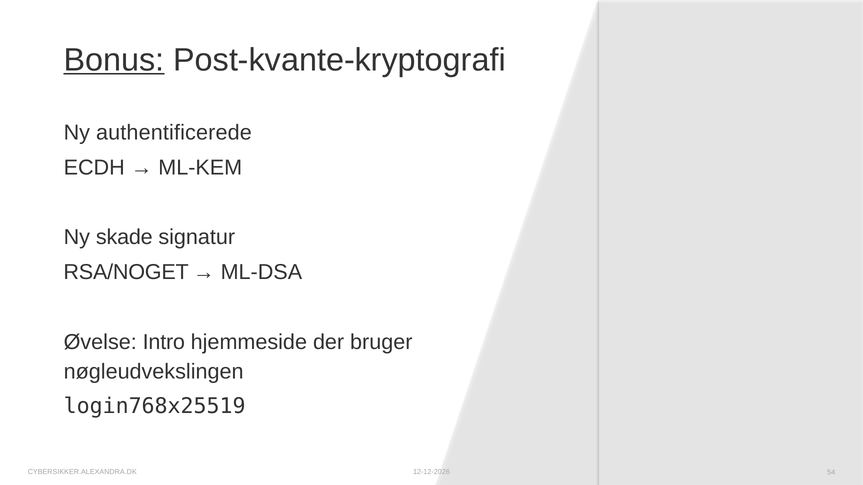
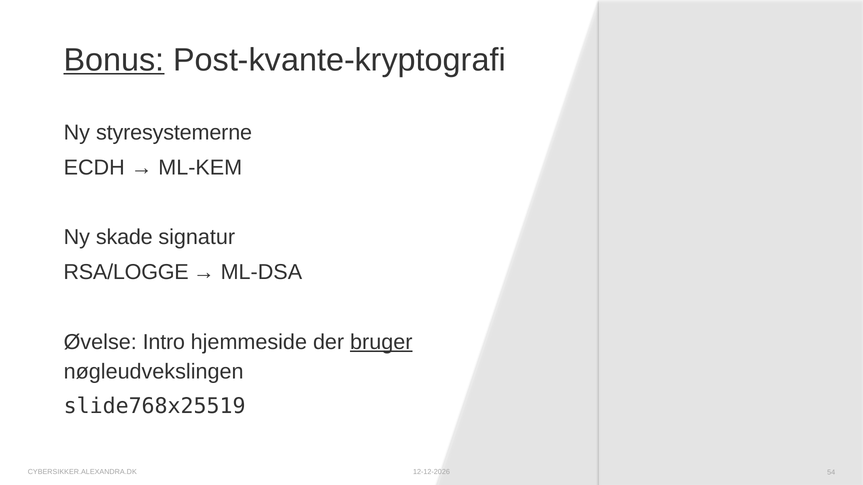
authentificerede: authentificerede -> styresystemerne
RSA/NOGET: RSA/NOGET -> RSA/LOGGE
bruger underline: none -> present
login768x25519: login768x25519 -> slide768x25519
